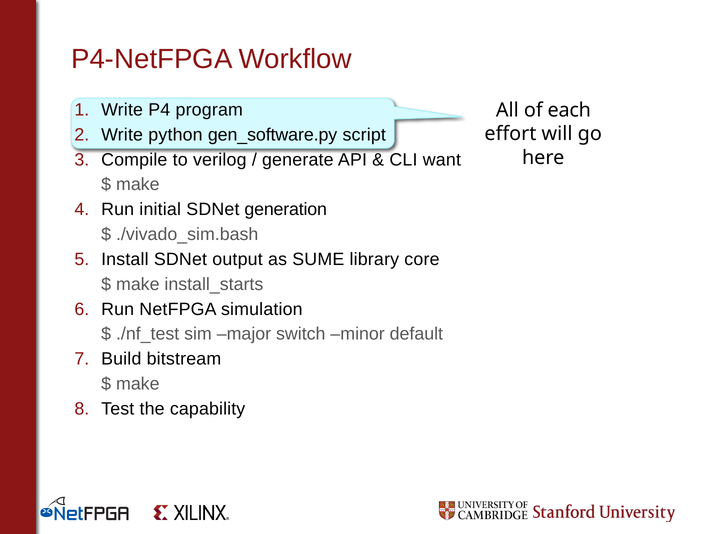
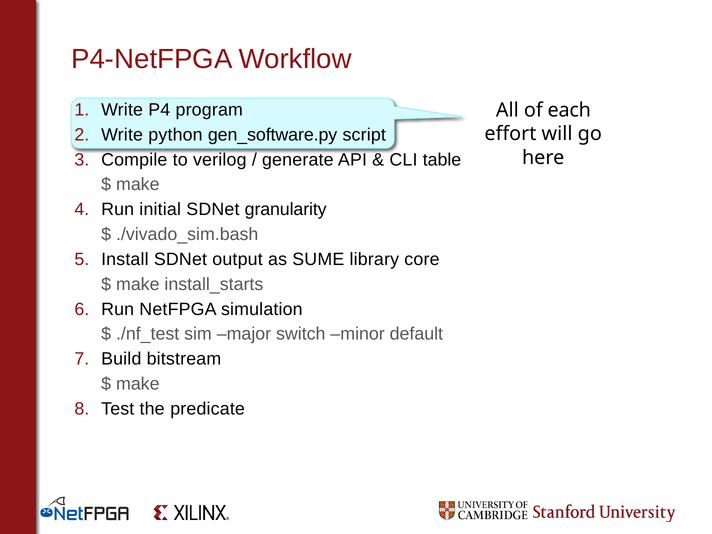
want: want -> table
generation: generation -> granularity
capability: capability -> predicate
